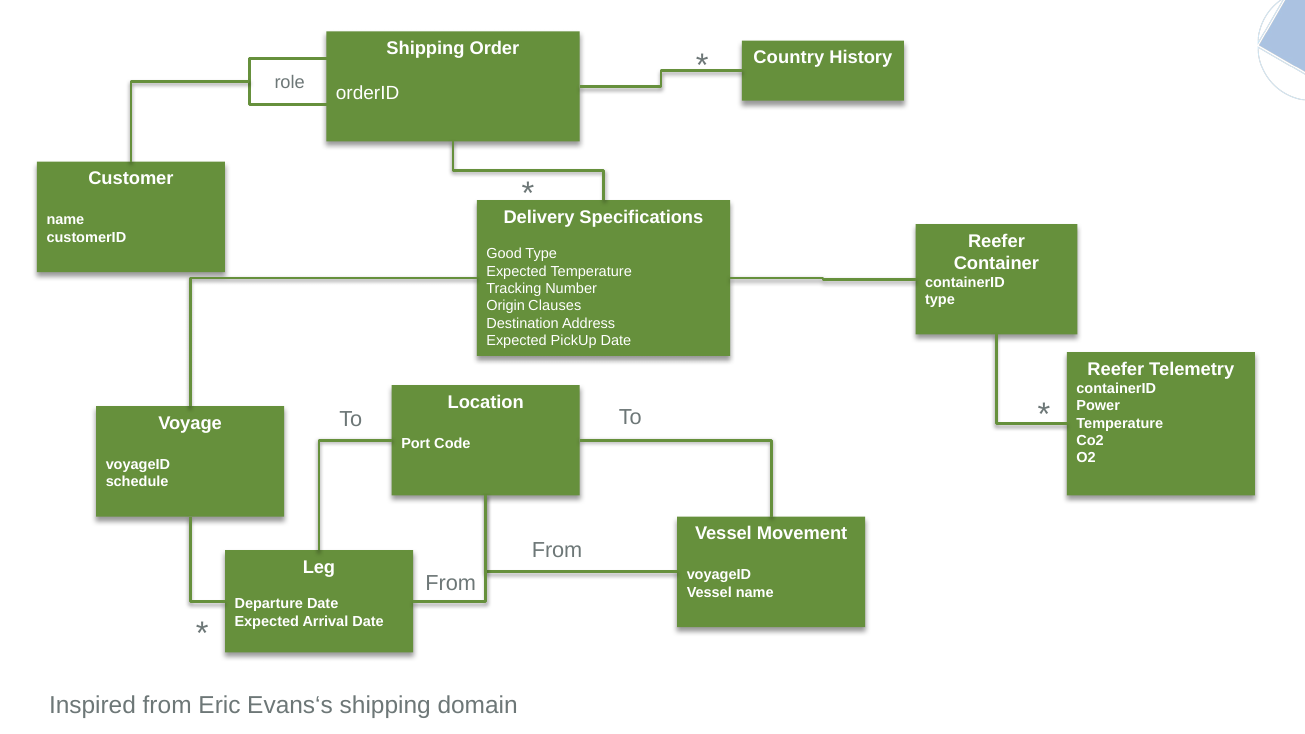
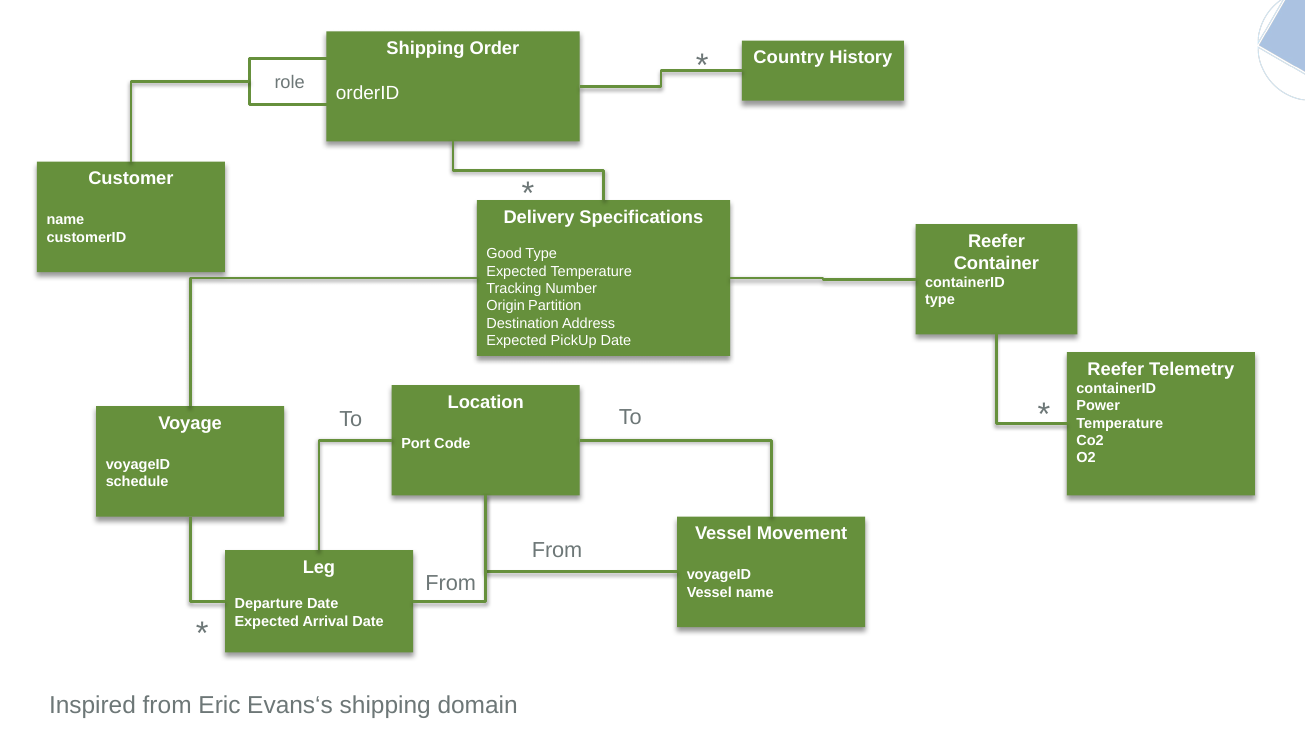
Clauses: Clauses -> Partition
